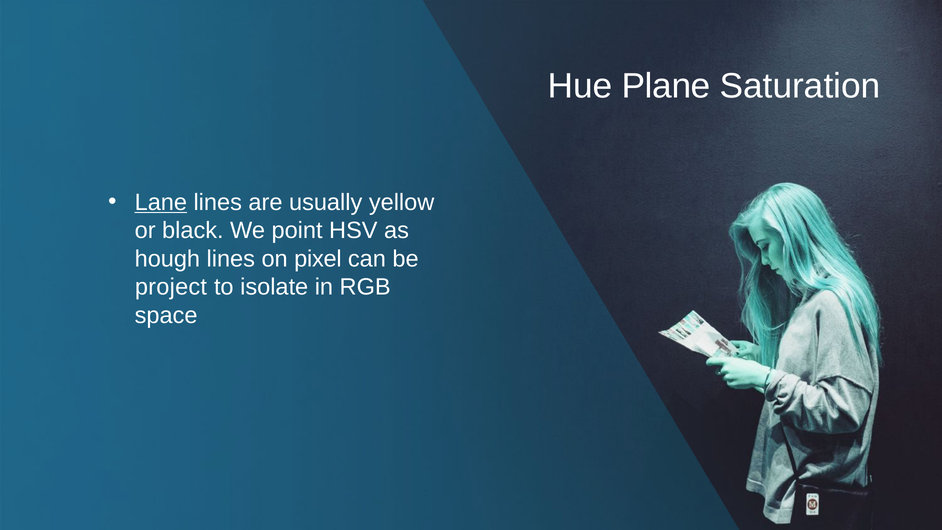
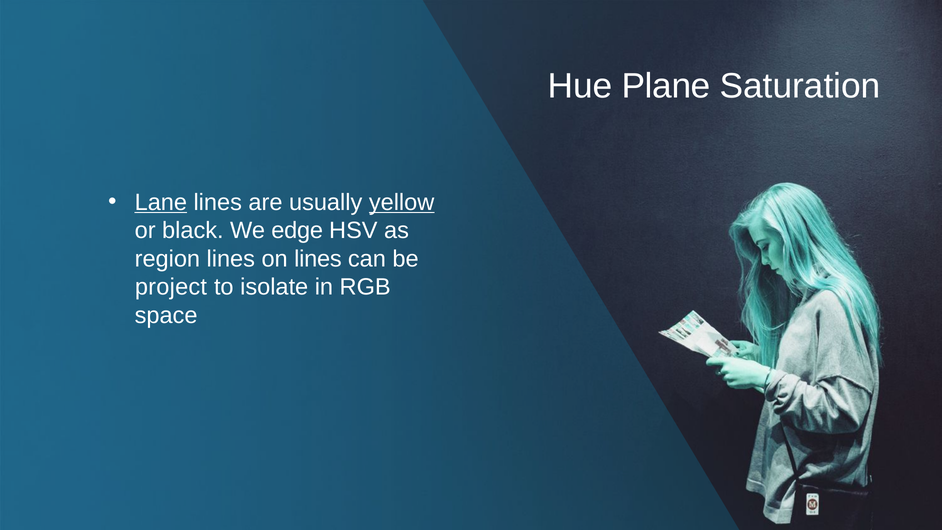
yellow underline: none -> present
point: point -> edge
hough: hough -> region
on pixel: pixel -> lines
